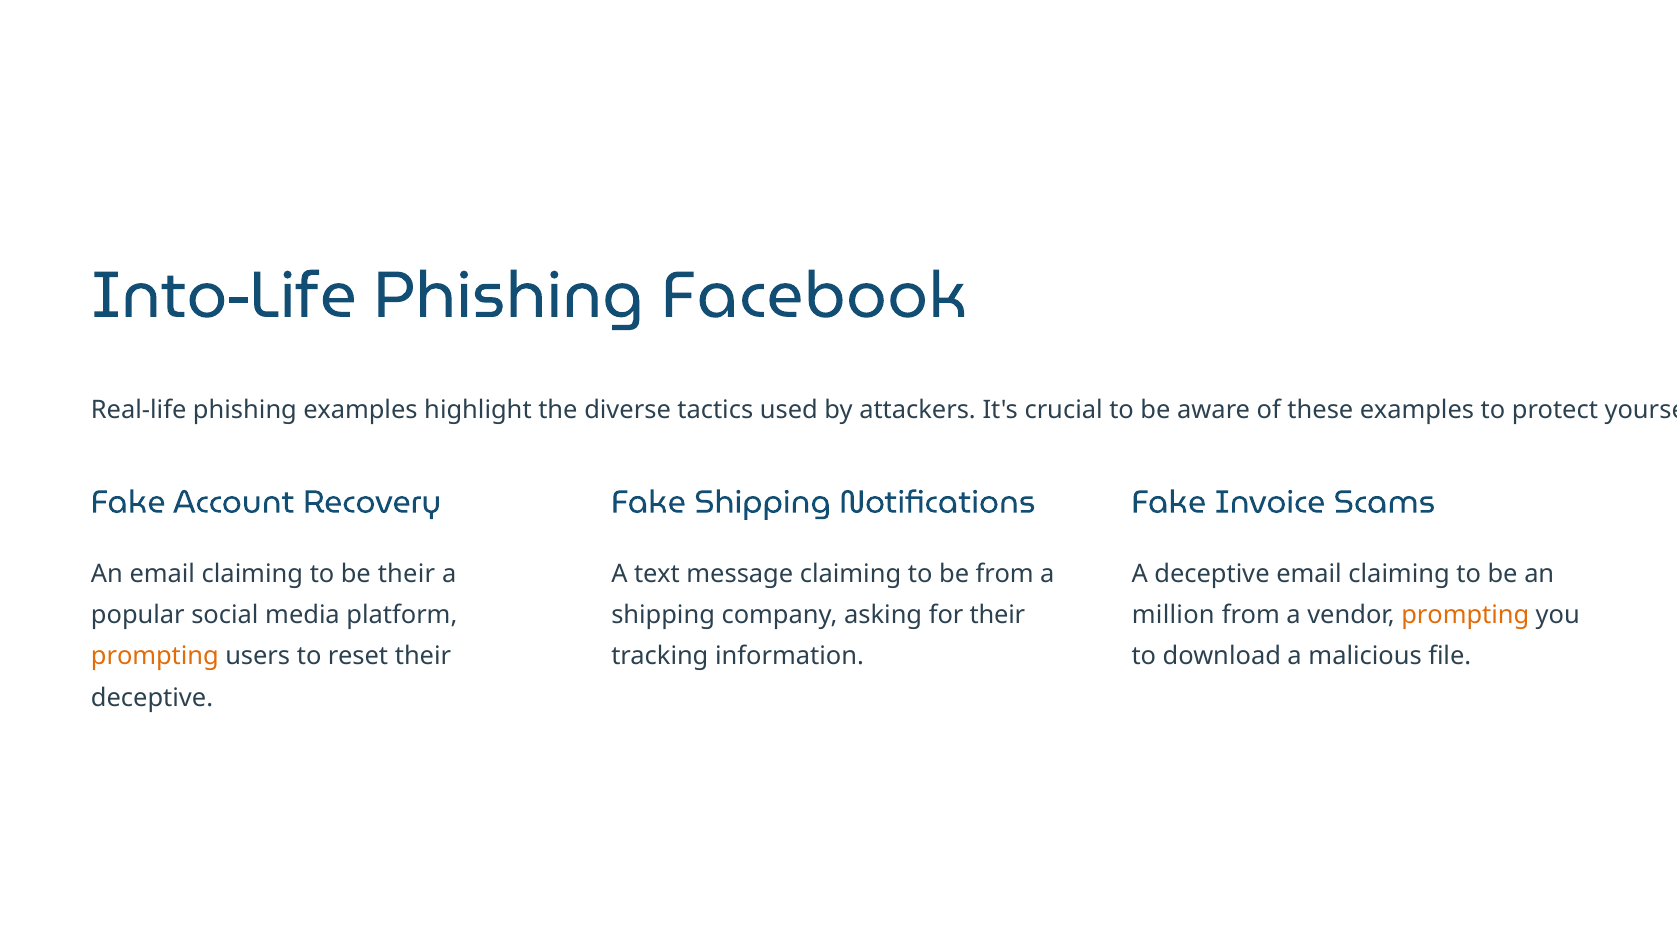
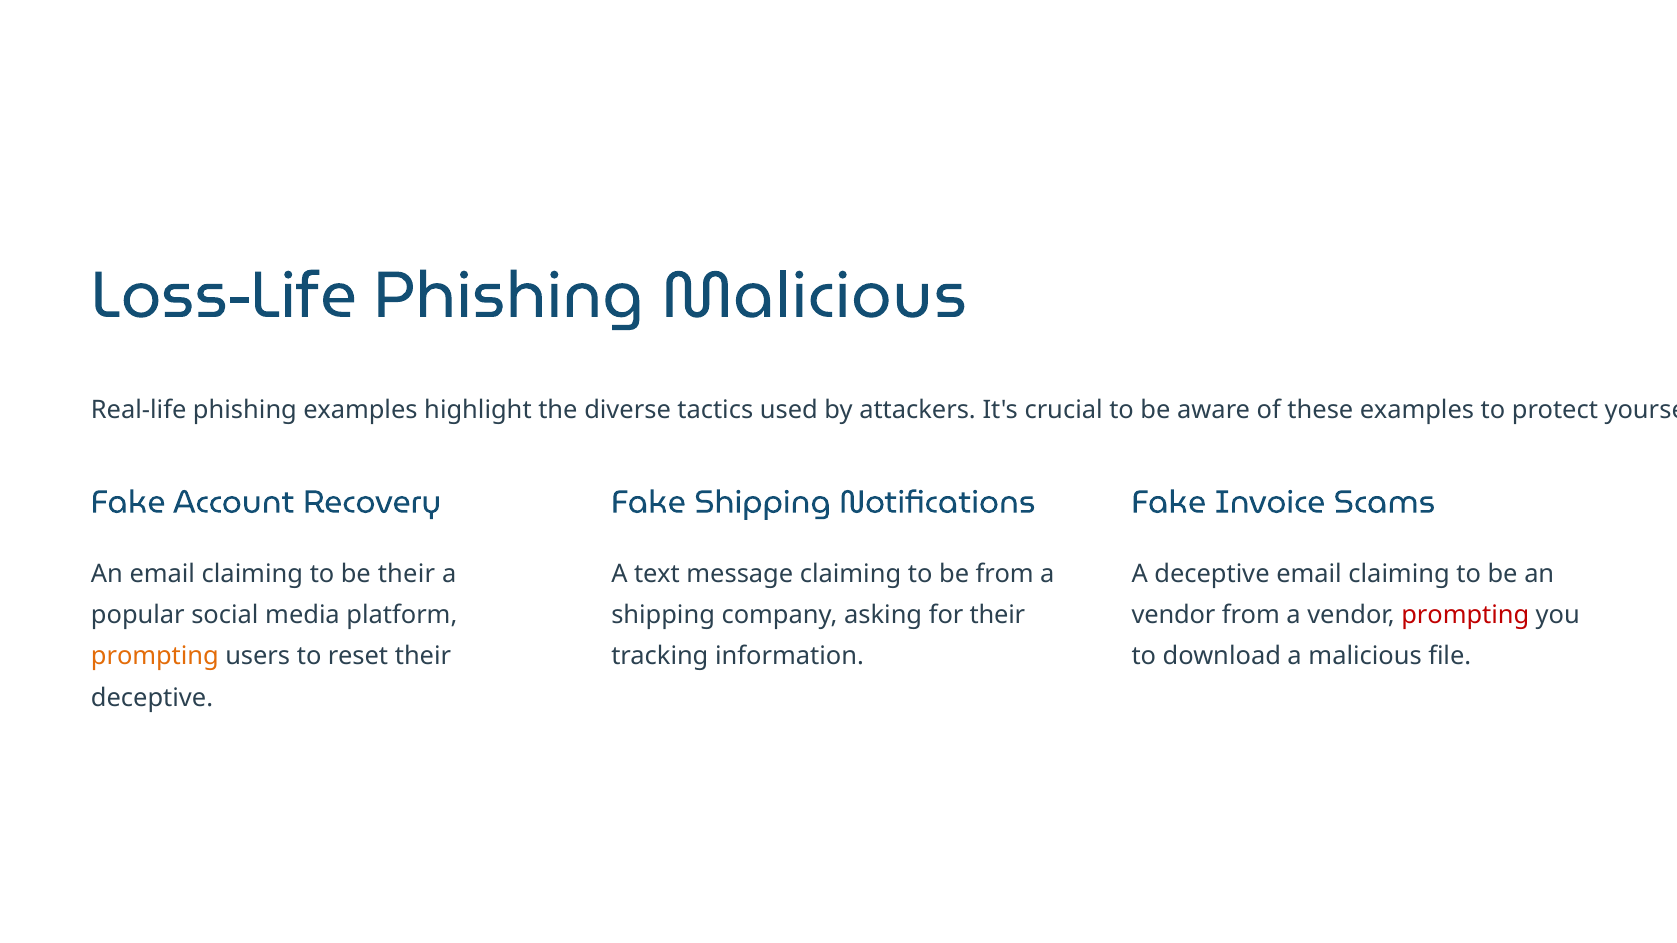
Into-Life: Into-Life -> Loss-Life
Phishing Facebook: Facebook -> Malicious
million at (1173, 615): million -> vendor
prompting at (1465, 615) colour: orange -> red
